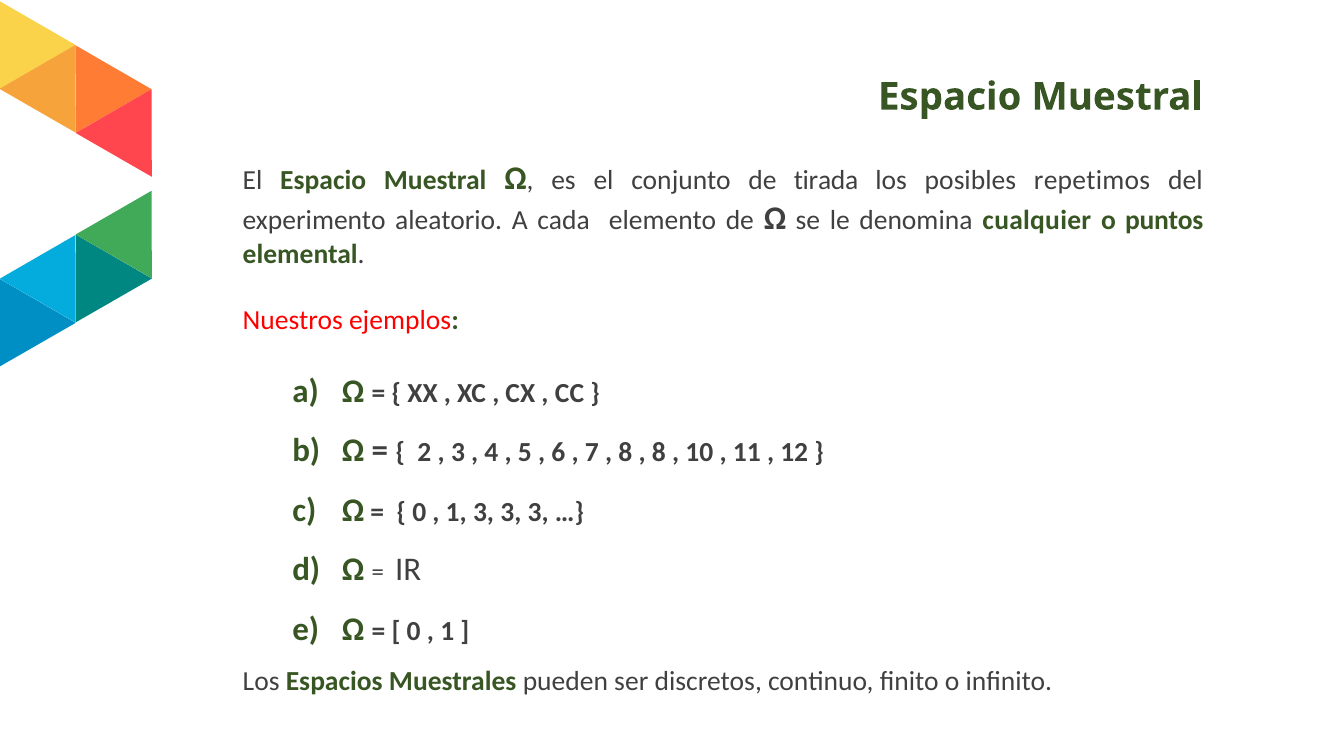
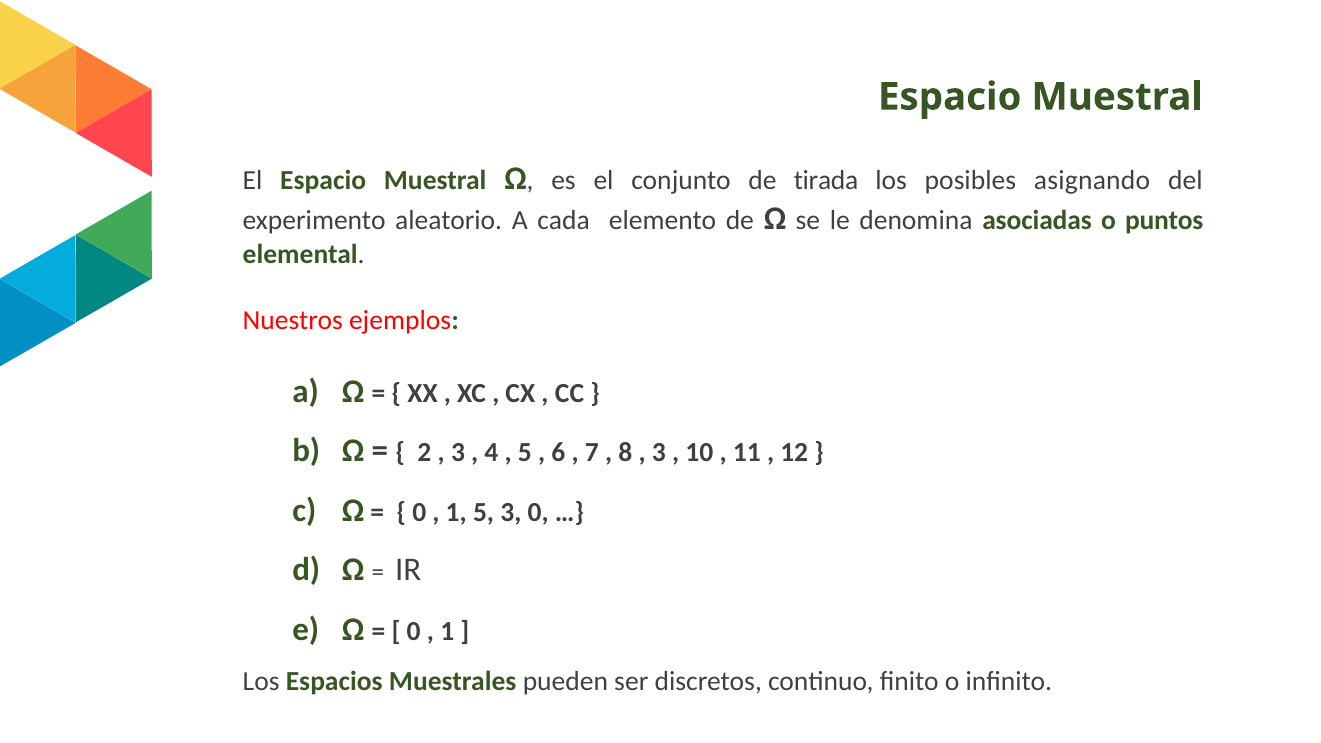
repetimos: repetimos -> asignando
cualquier: cualquier -> asociadas
8 at (659, 453): 8 -> 3
1 3: 3 -> 5
3 at (538, 512): 3 -> 0
